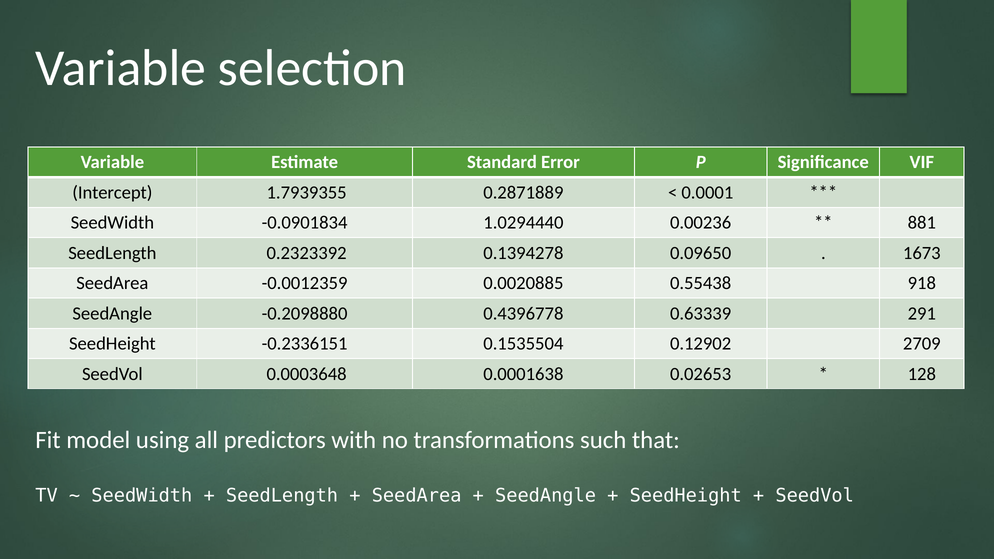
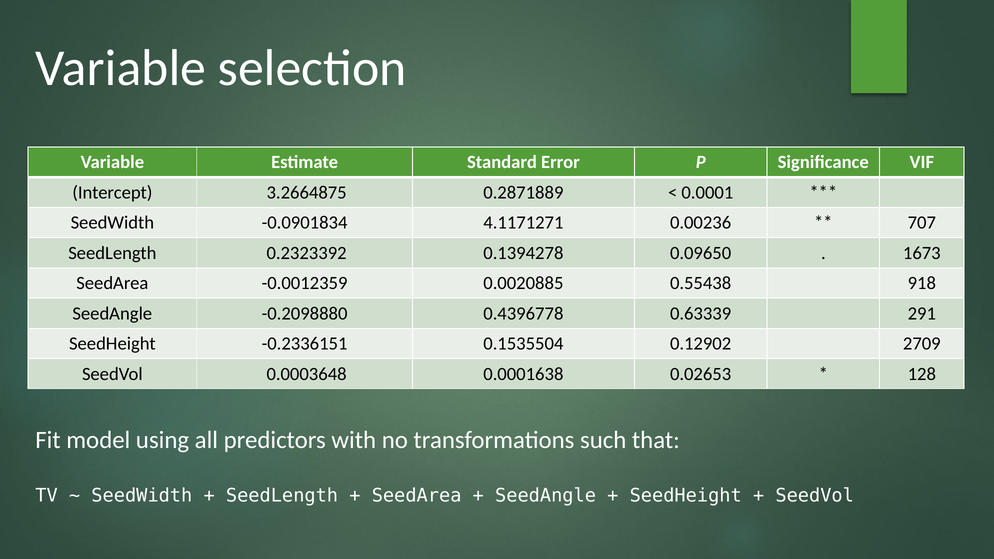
1.7939355: 1.7939355 -> 3.2664875
1.0294440: 1.0294440 -> 4.1171271
881: 881 -> 707
